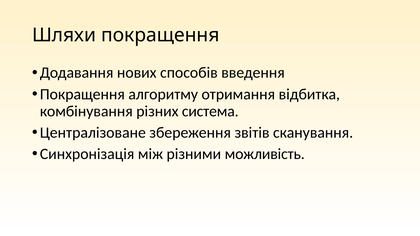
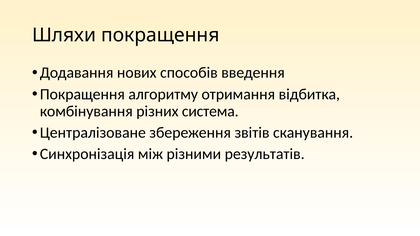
можливість: можливість -> результатів
